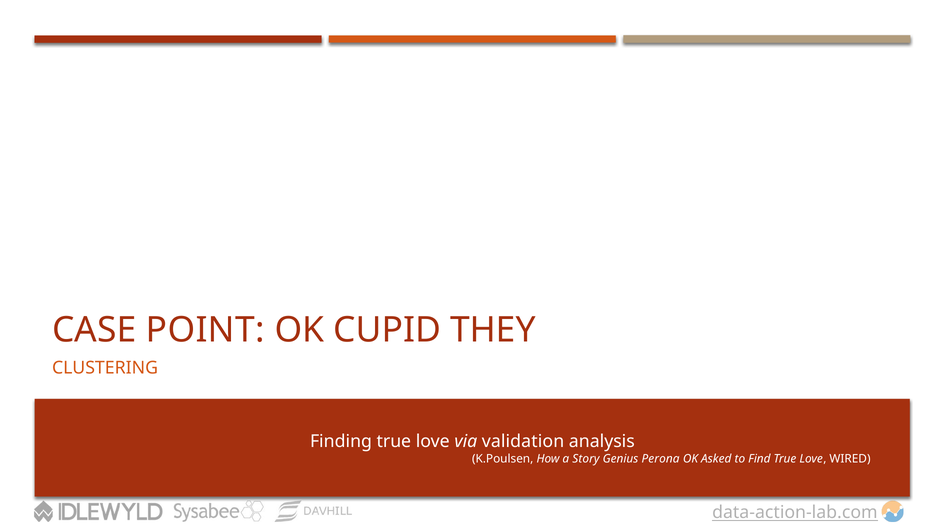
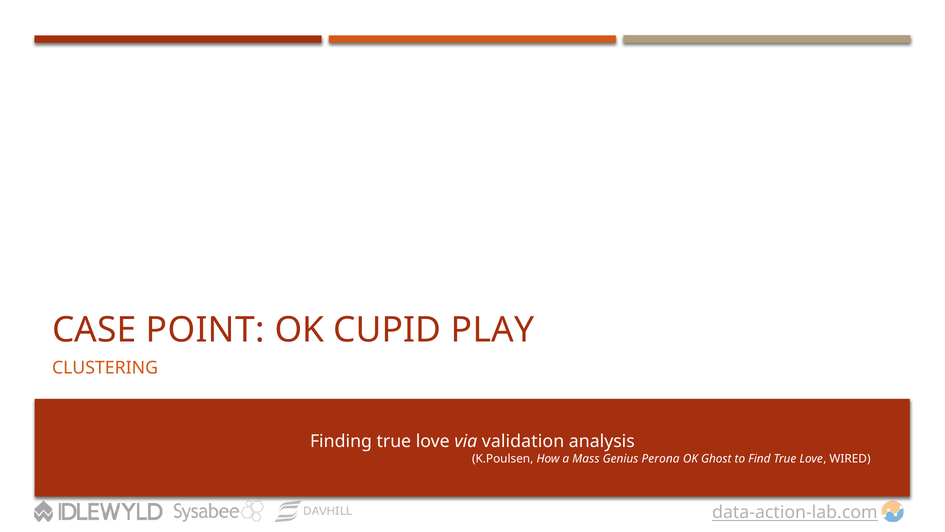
THEY: THEY -> PLAY
Story: Story -> Mass
Asked: Asked -> Ghost
